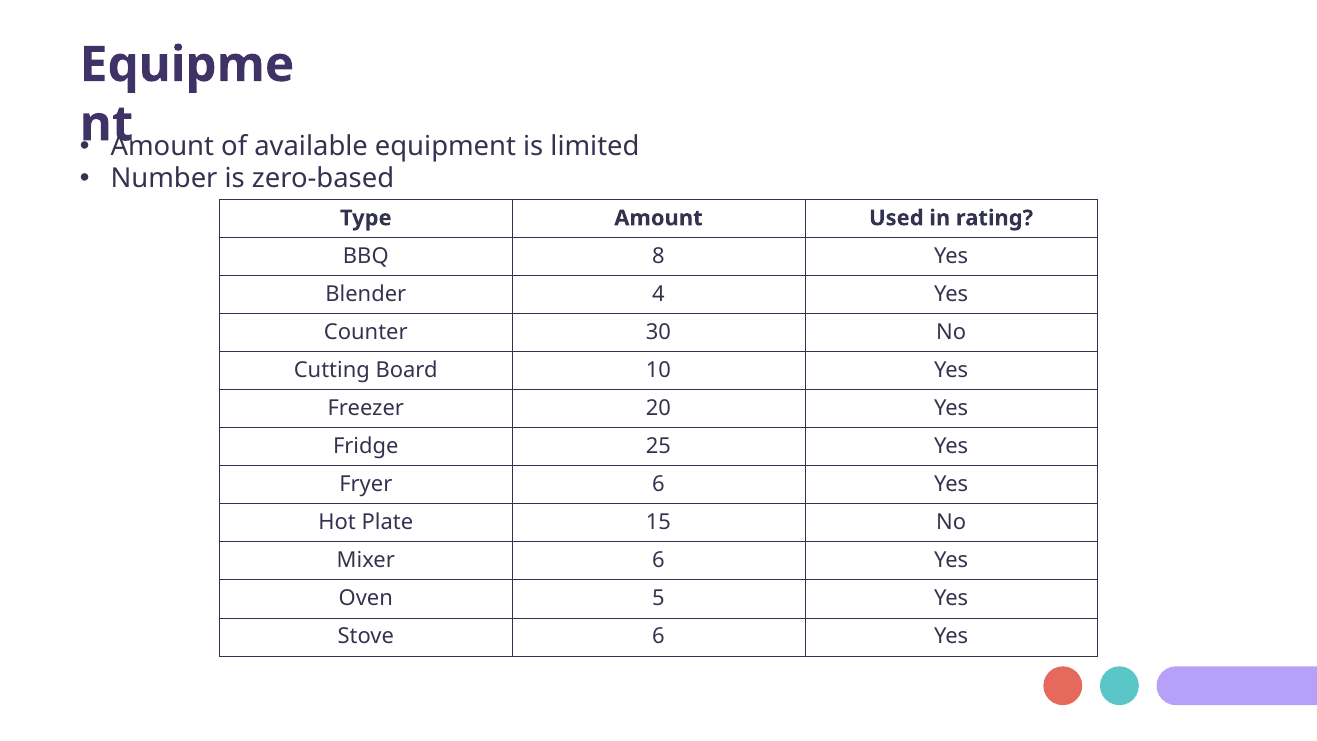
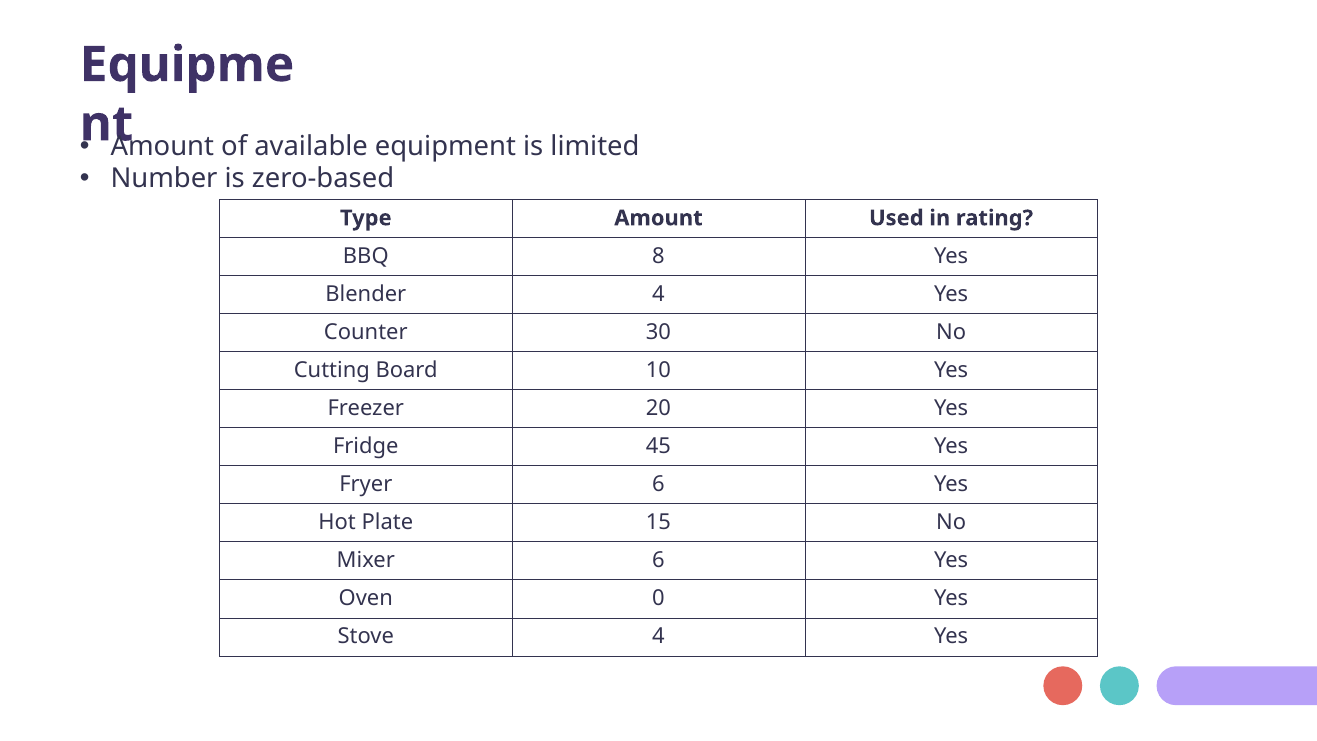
25: 25 -> 45
5: 5 -> 0
Stove 6: 6 -> 4
